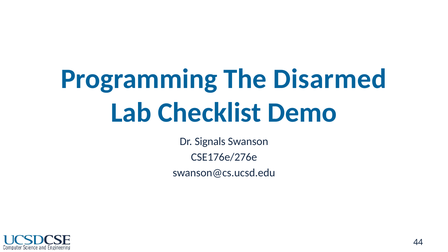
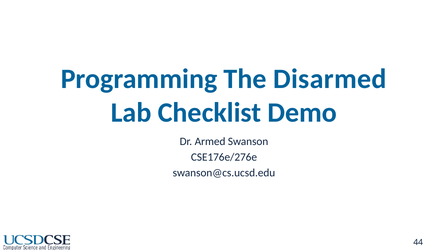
Signals: Signals -> Armed
